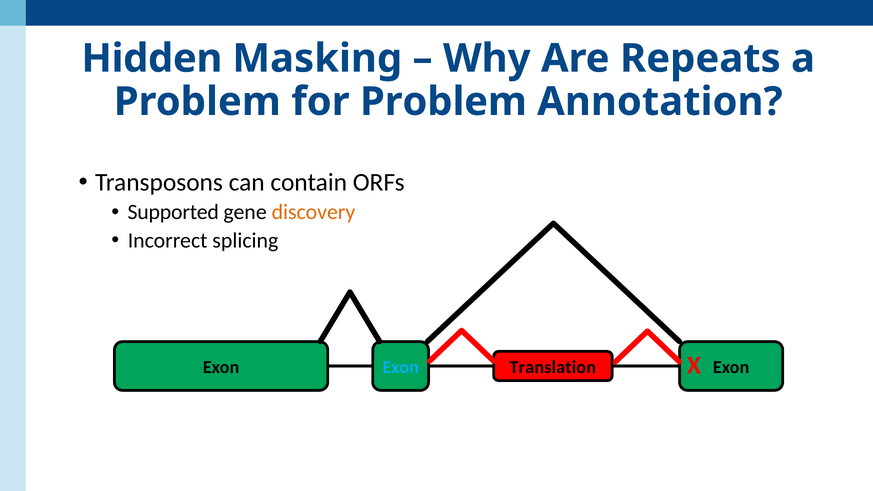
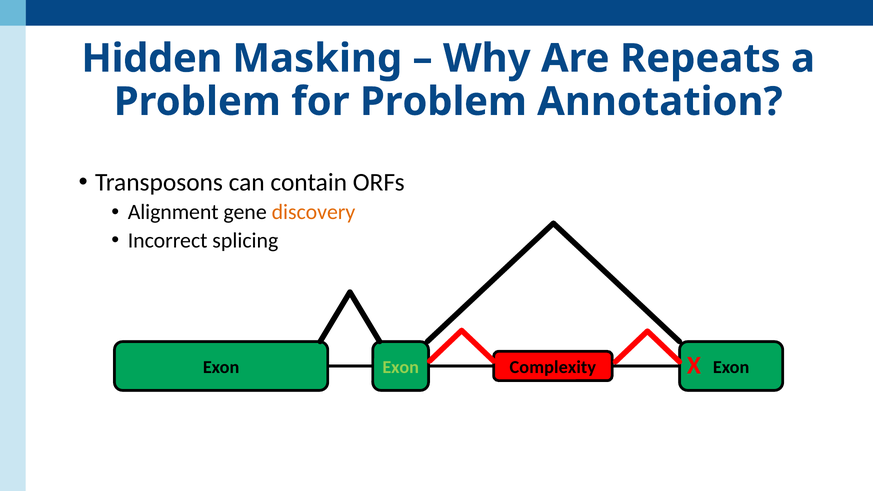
Supported: Supported -> Alignment
Exon at (401, 367) colour: light blue -> light green
Translation: Translation -> Complexity
